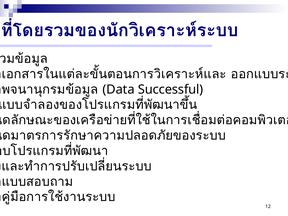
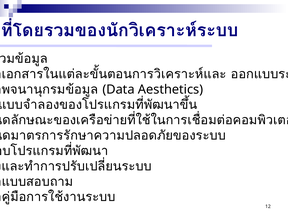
Successful: Successful -> Aesthetics
